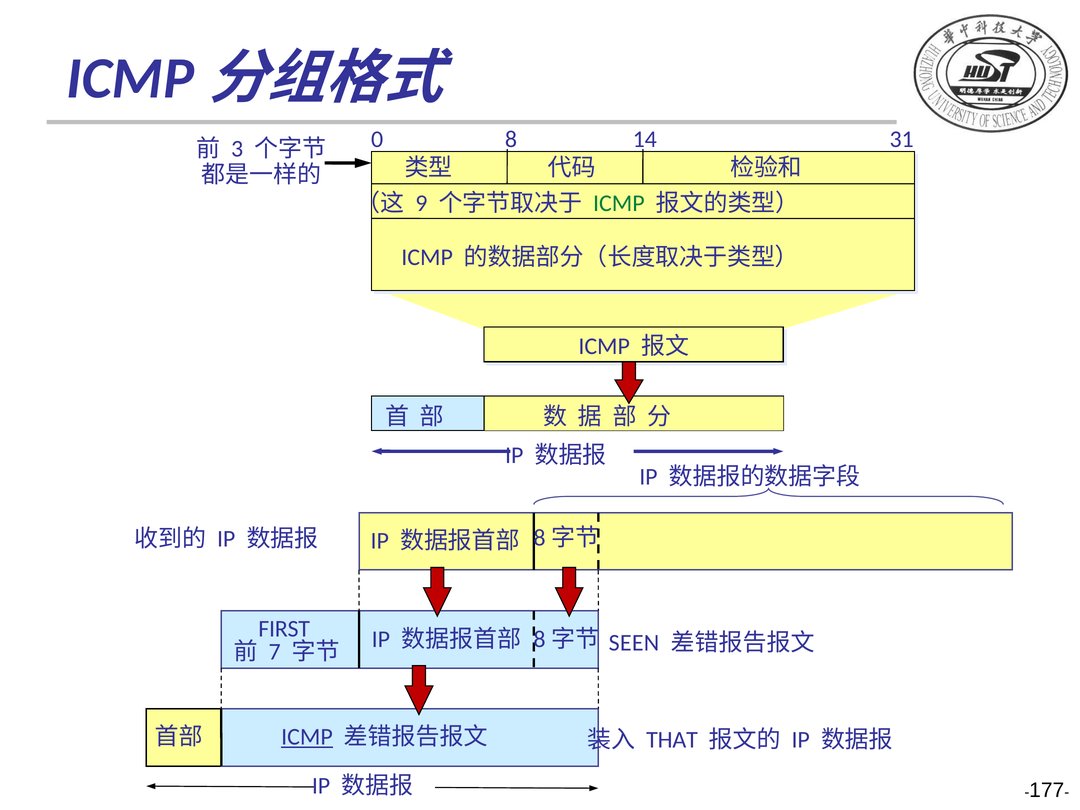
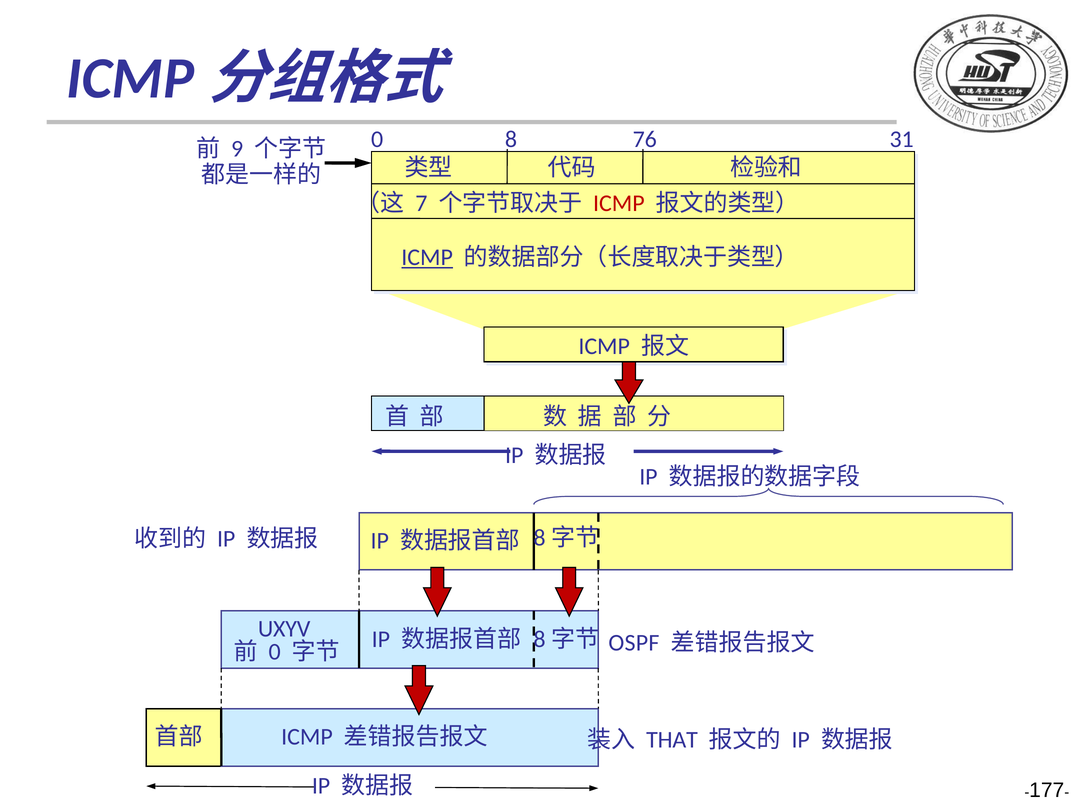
14: 14 -> 76
3: 3 -> 9
9: 9 -> 7
ICMP at (619, 203) colour: green -> red
ICMP at (427, 257) underline: none -> present
FIRST: FIRST -> UXYV
SEEN: SEEN -> OSPF
7 at (275, 652): 7 -> 0
ICMP at (307, 737) underline: present -> none
